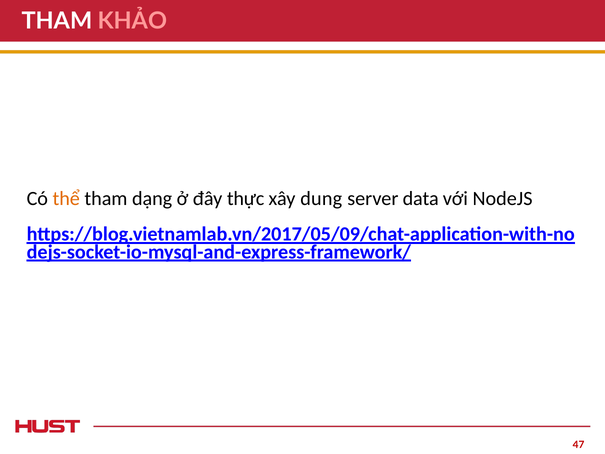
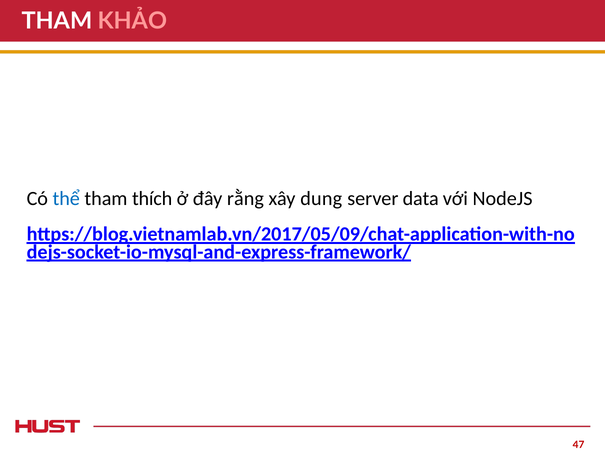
thể colour: orange -> blue
dạng: dạng -> thích
thực: thực -> rằng
